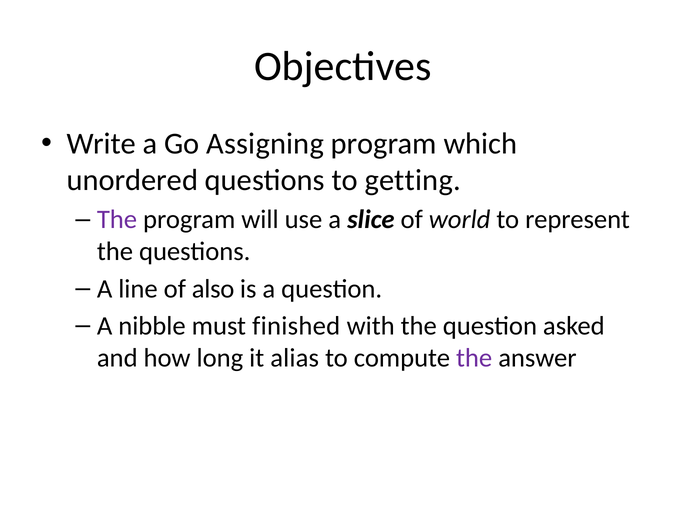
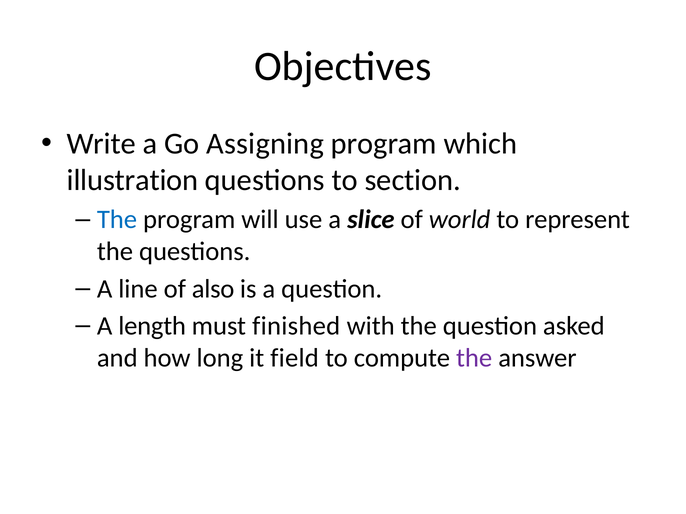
unordered: unordered -> illustration
getting: getting -> section
The at (117, 220) colour: purple -> blue
nibble: nibble -> length
alias: alias -> field
